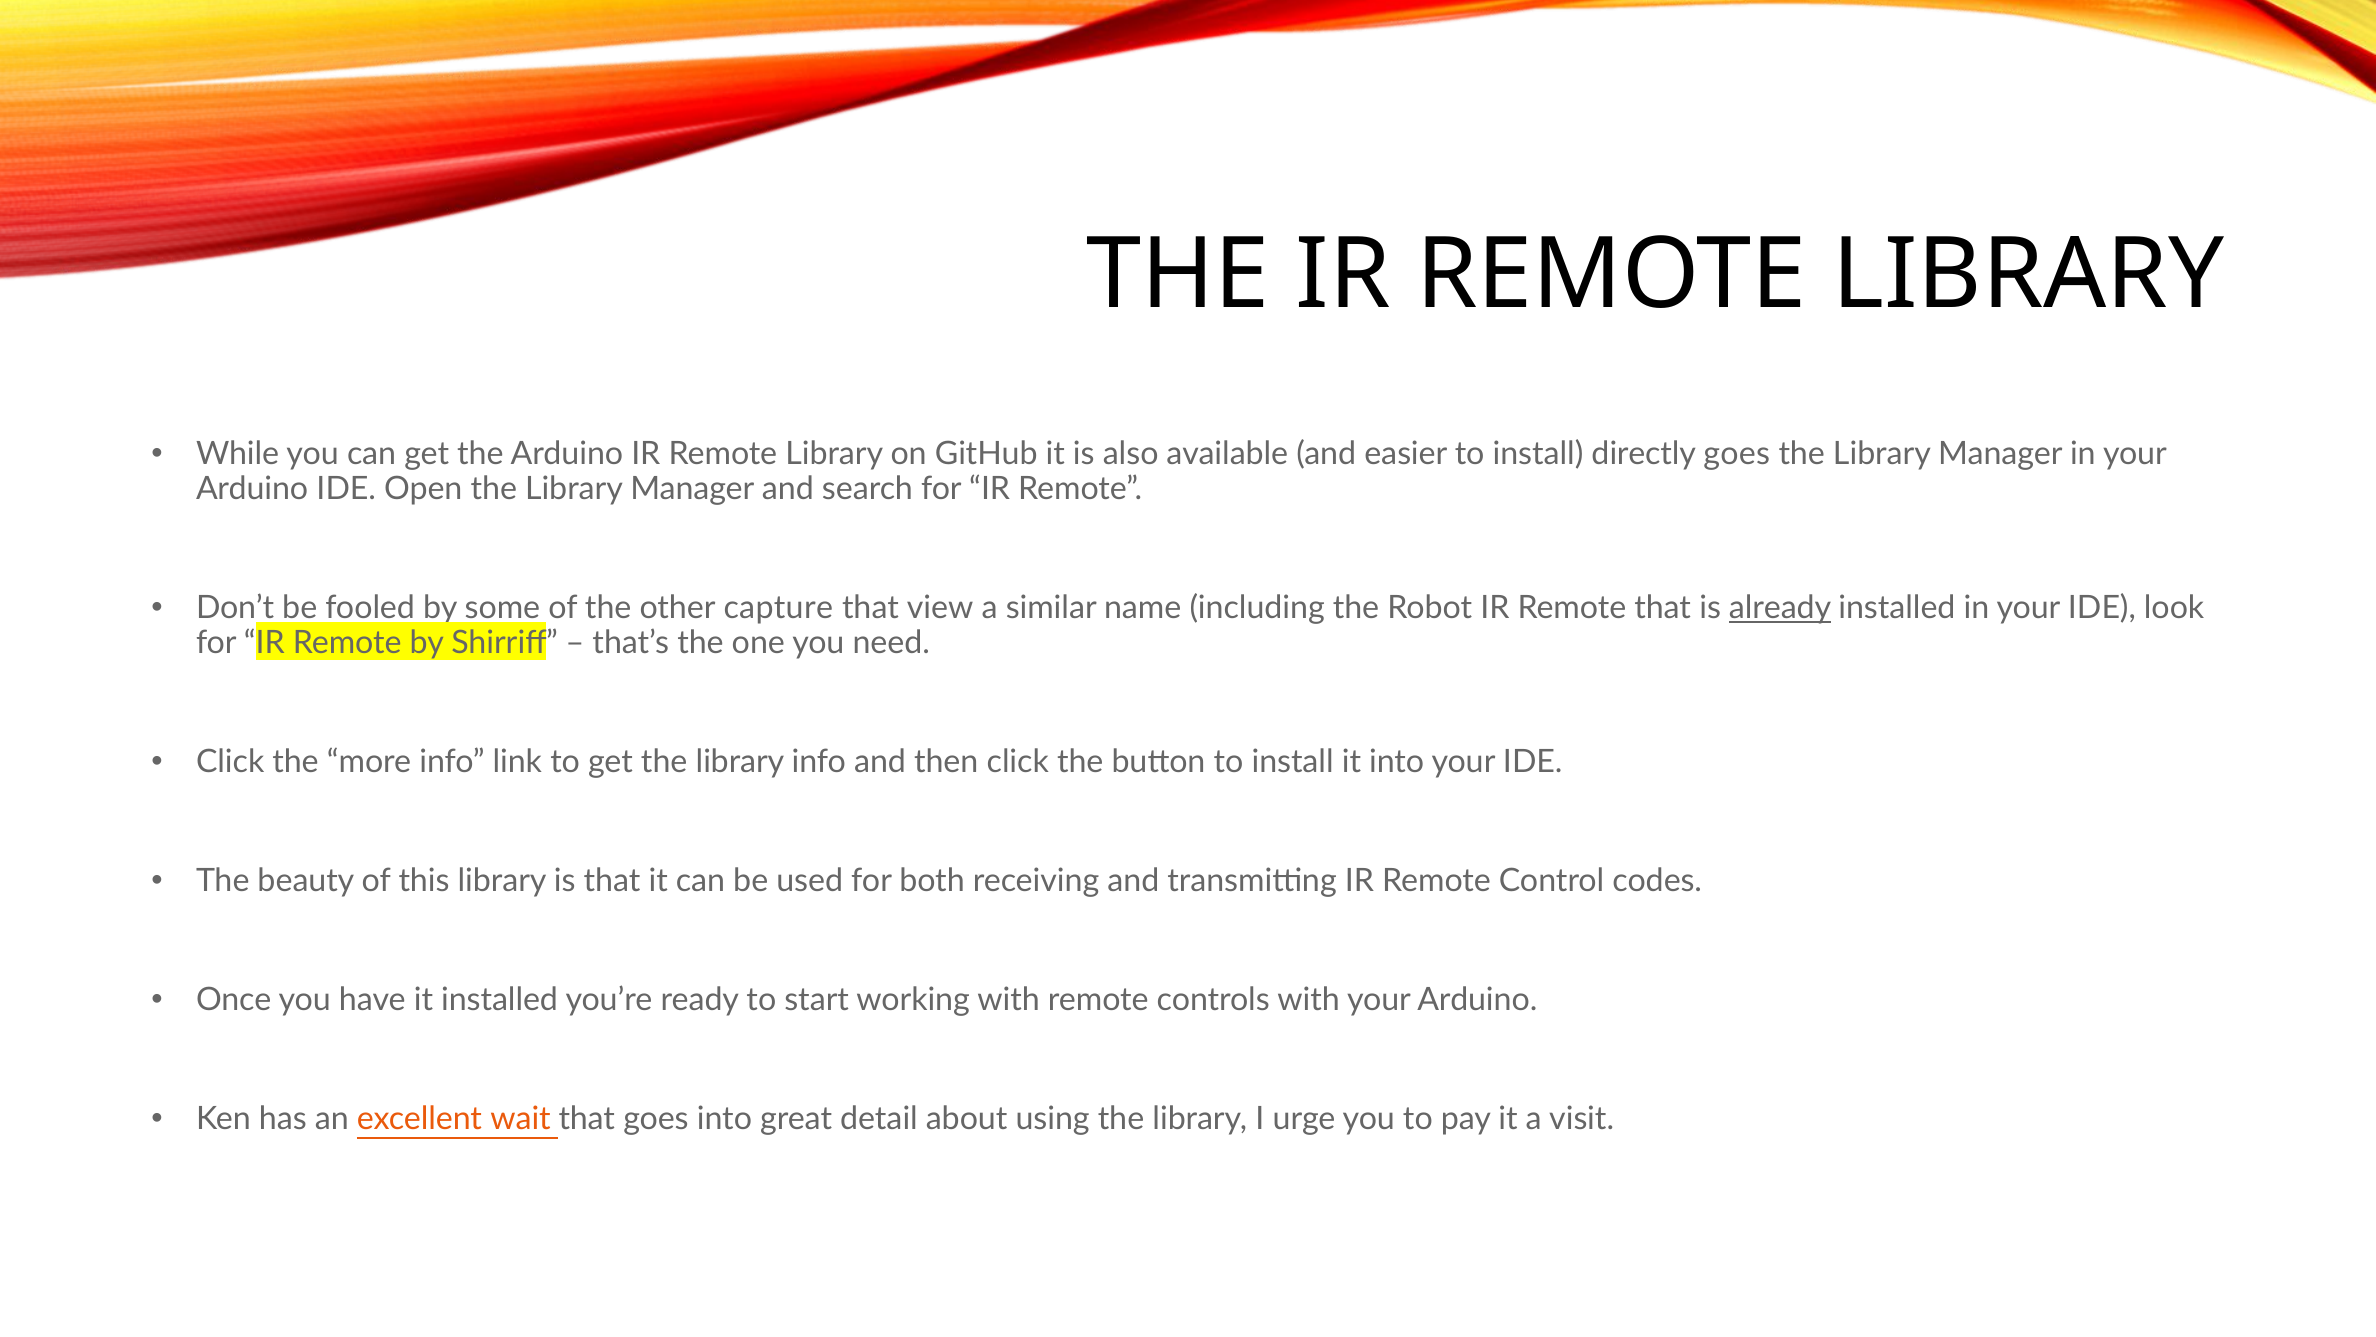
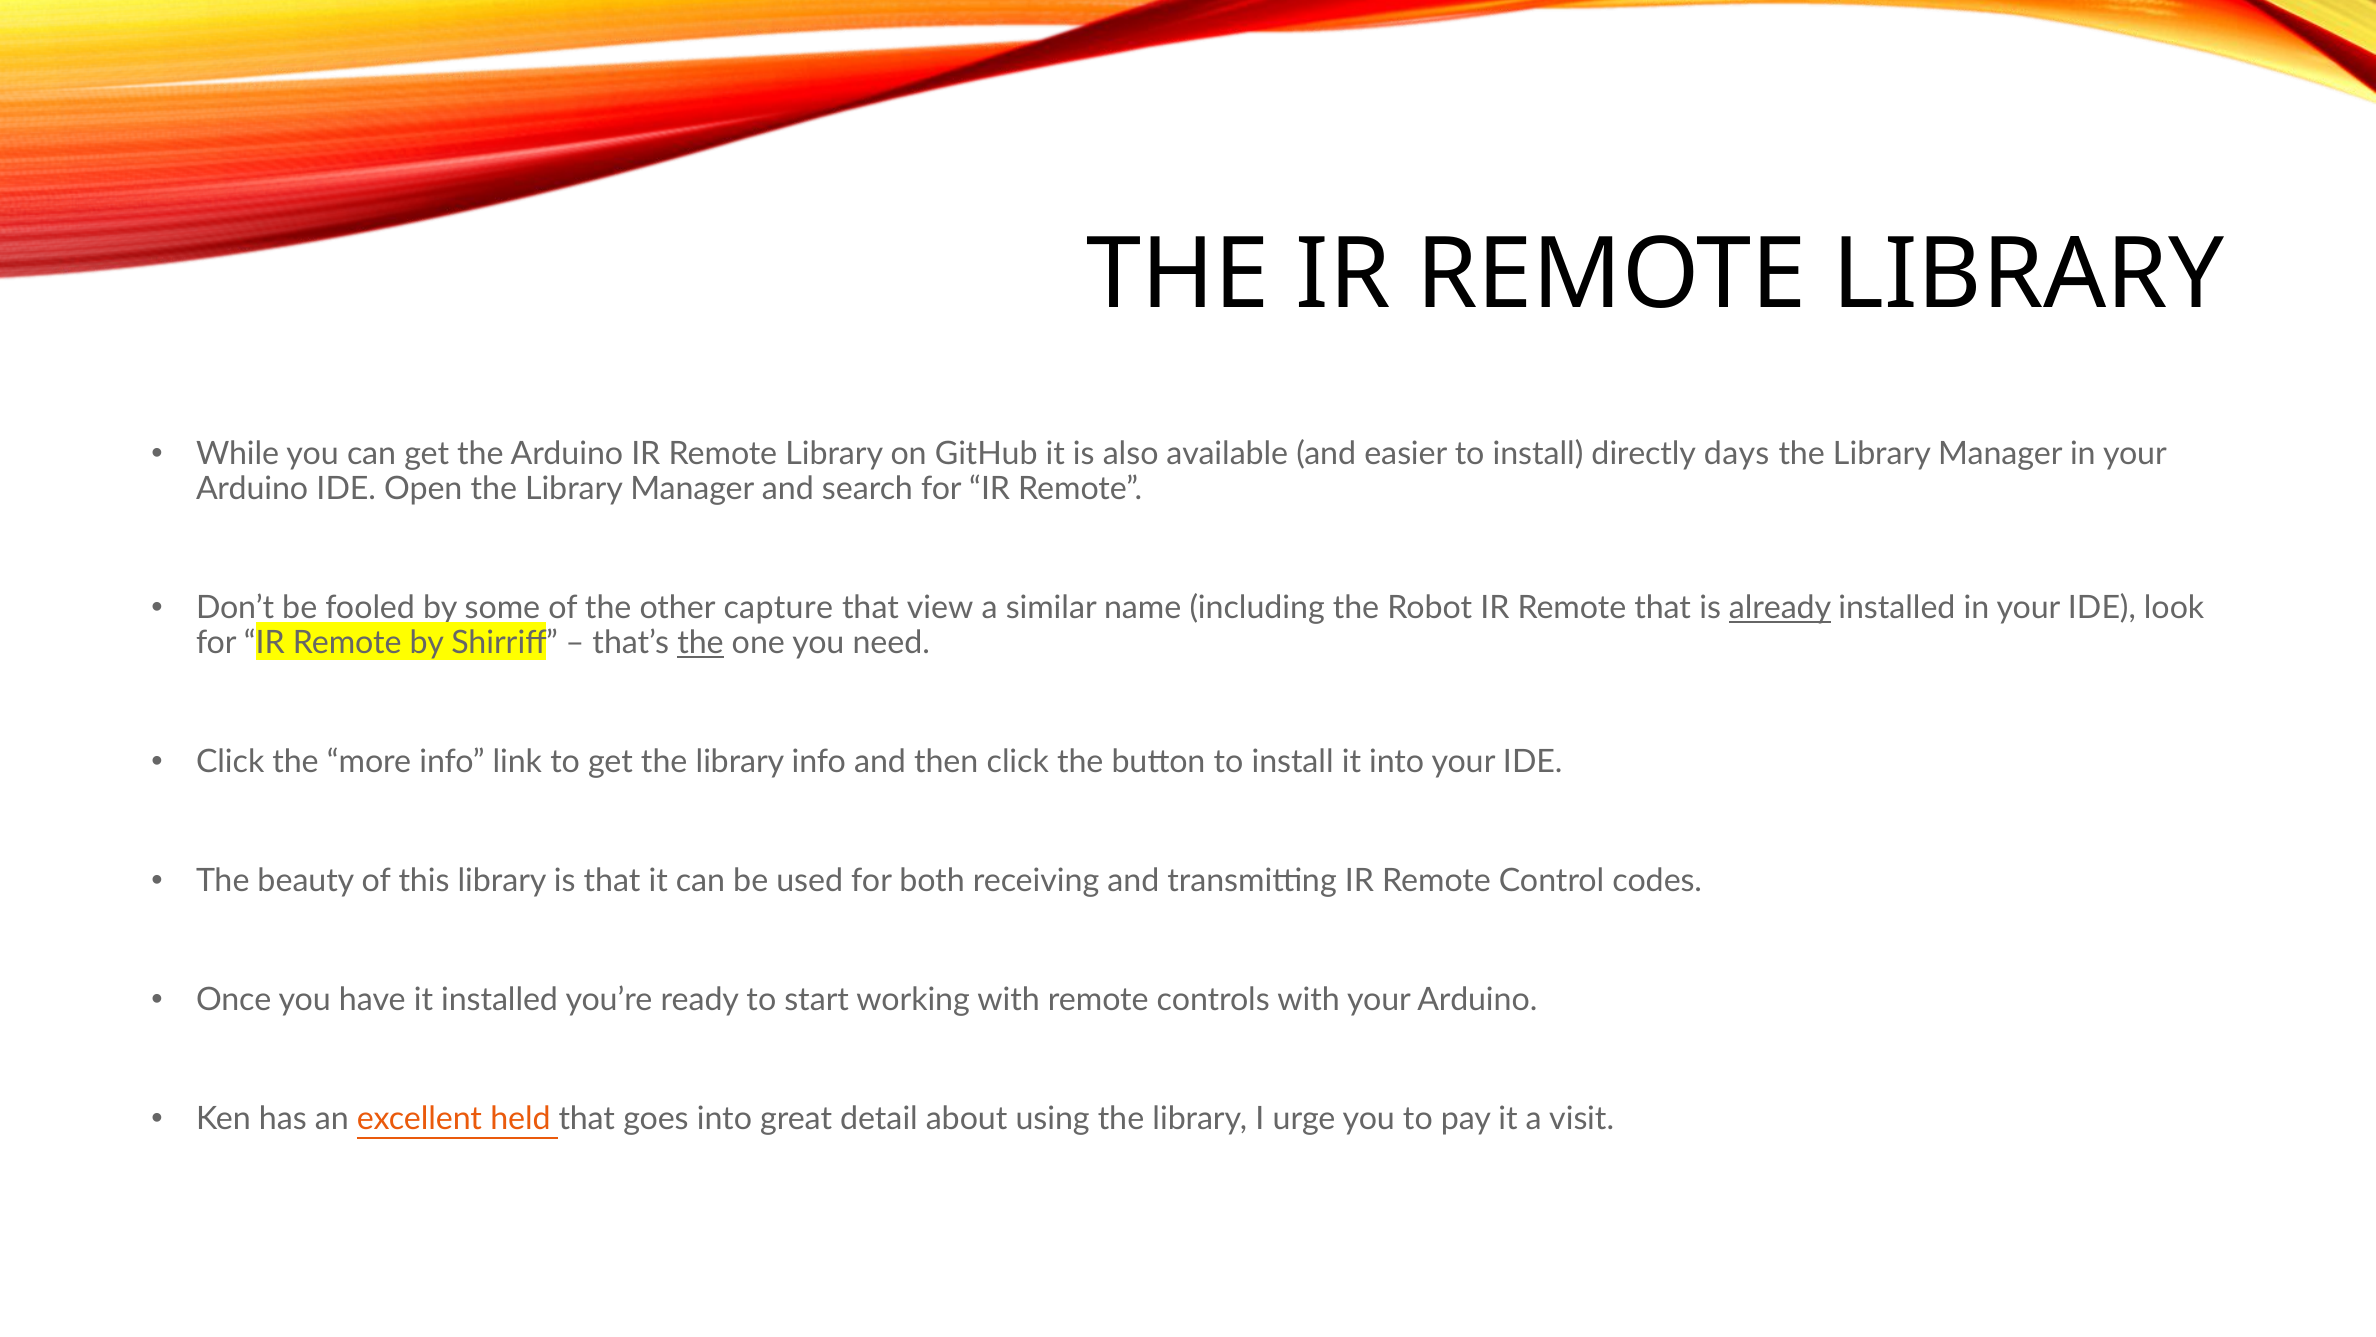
directly goes: goes -> days
the at (701, 642) underline: none -> present
wait: wait -> held
